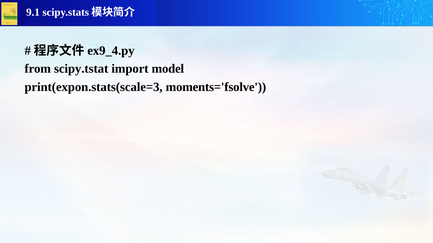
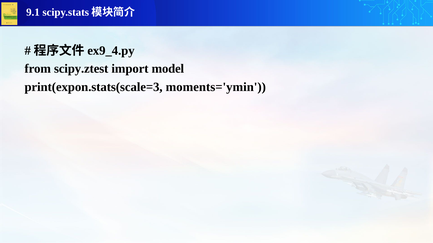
scipy.tstat: scipy.tstat -> scipy.ztest
moments='fsolve: moments='fsolve -> moments='ymin
